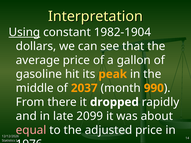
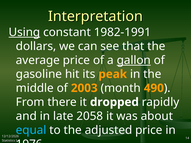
1982-1904: 1982-1904 -> 1982-1991
gallon underline: none -> present
2037: 2037 -> 2003
990: 990 -> 490
2099: 2099 -> 2058
equal colour: pink -> light blue
